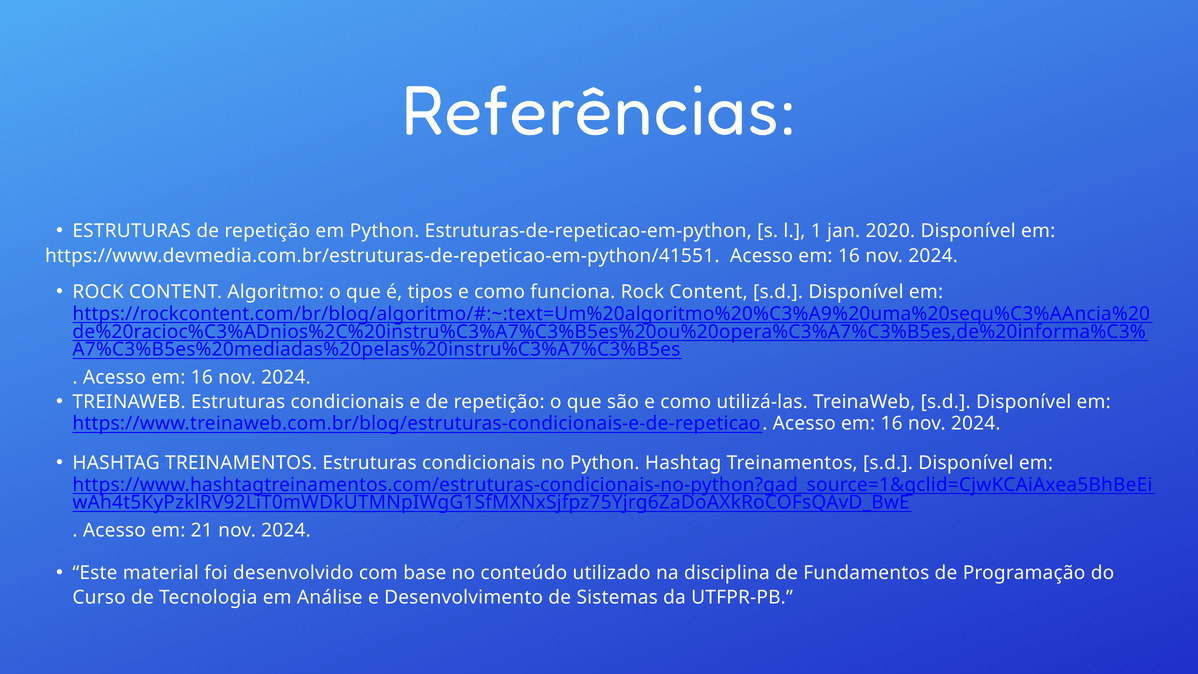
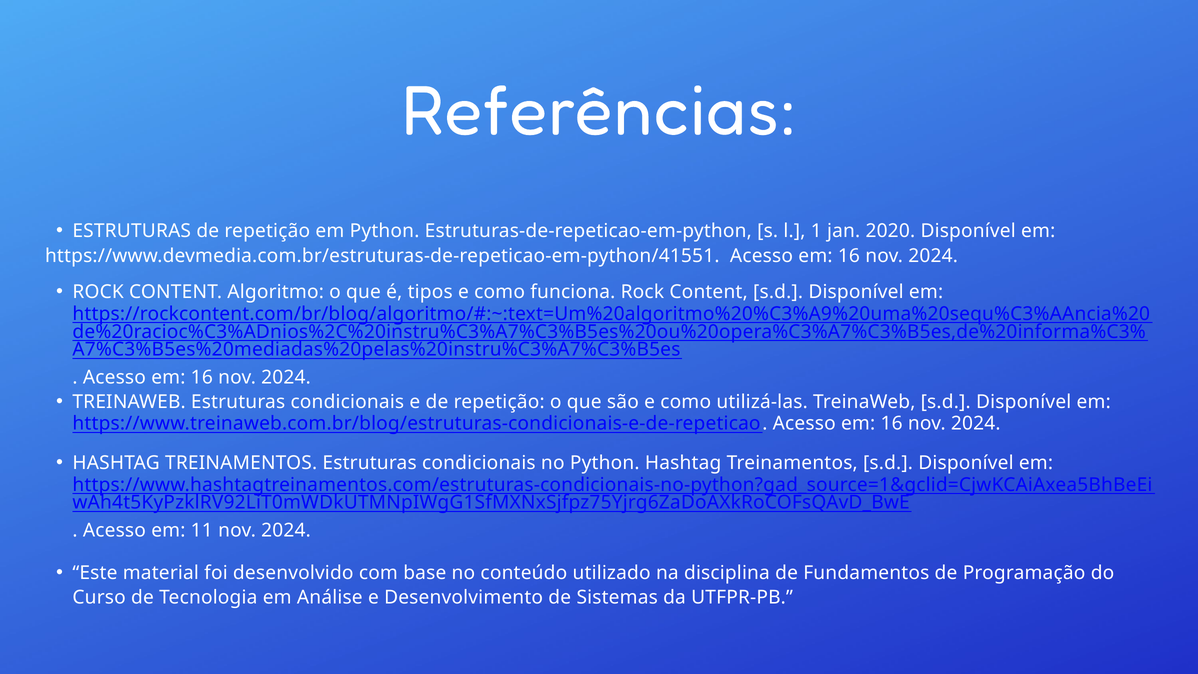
21: 21 -> 11
